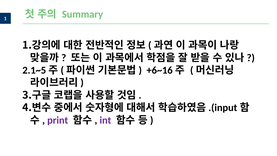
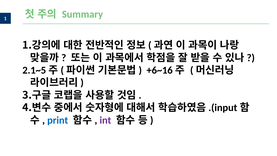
print colour: purple -> blue
